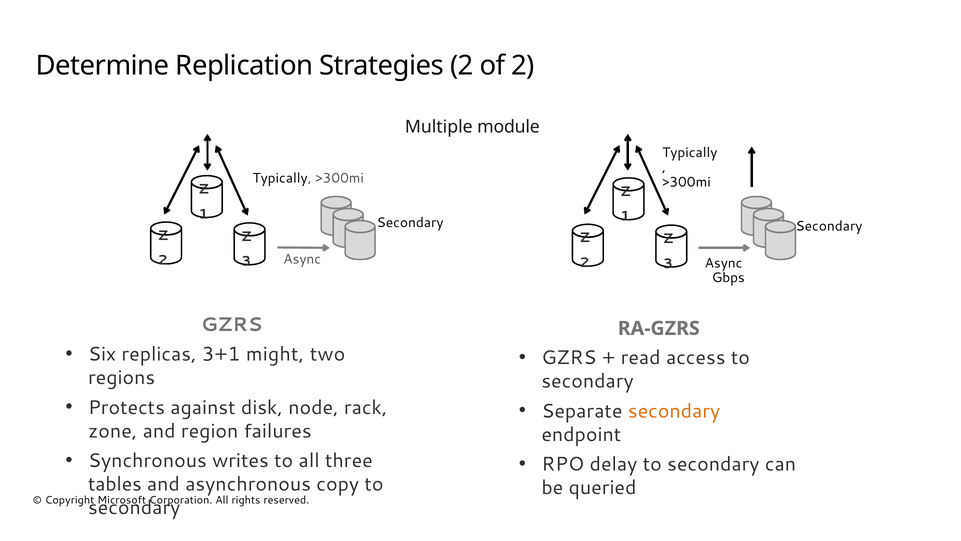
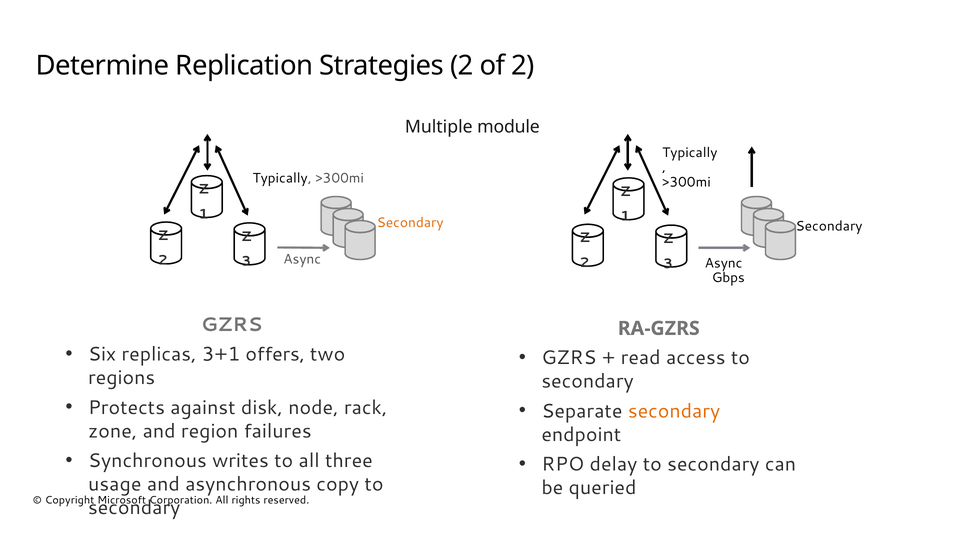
Secondary at (410, 223) colour: black -> orange
might: might -> offers
tables: tables -> usage
